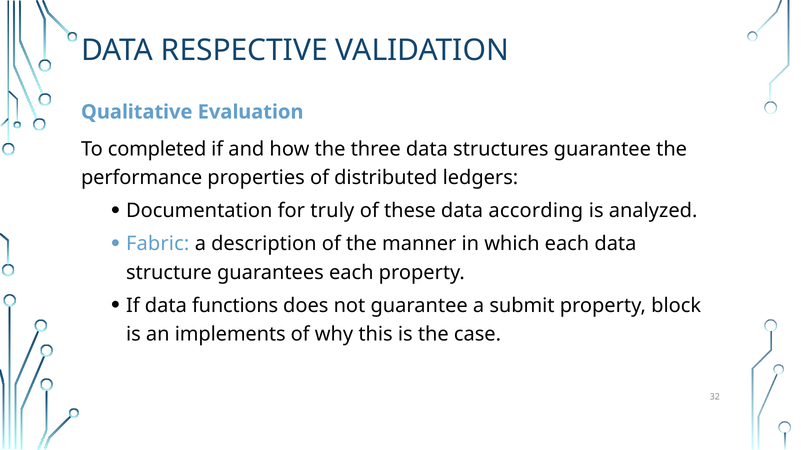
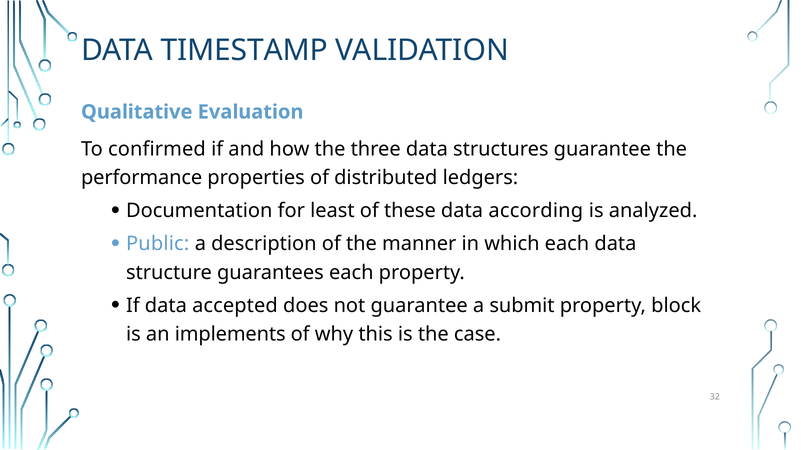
RESPECTIVE: RESPECTIVE -> TIMESTAMP
completed: completed -> confirmed
truly: truly -> least
Fabric: Fabric -> Public
functions: functions -> accepted
